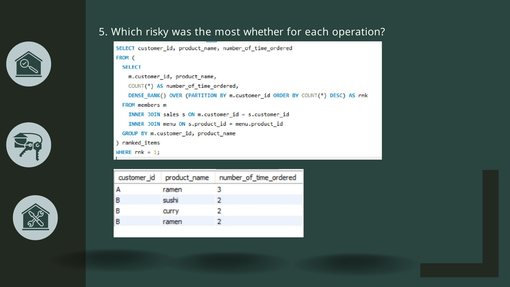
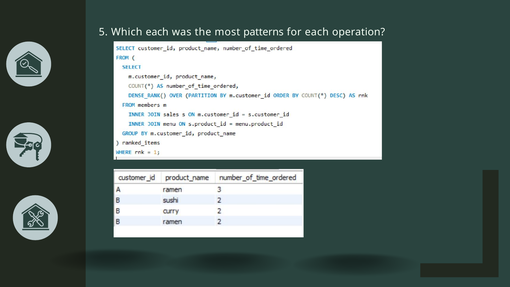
Which risky: risky -> each
whether: whether -> patterns
